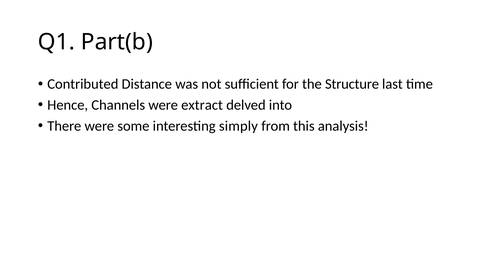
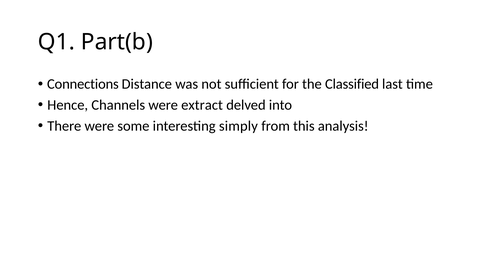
Contributed: Contributed -> Connections
Structure: Structure -> Classified
